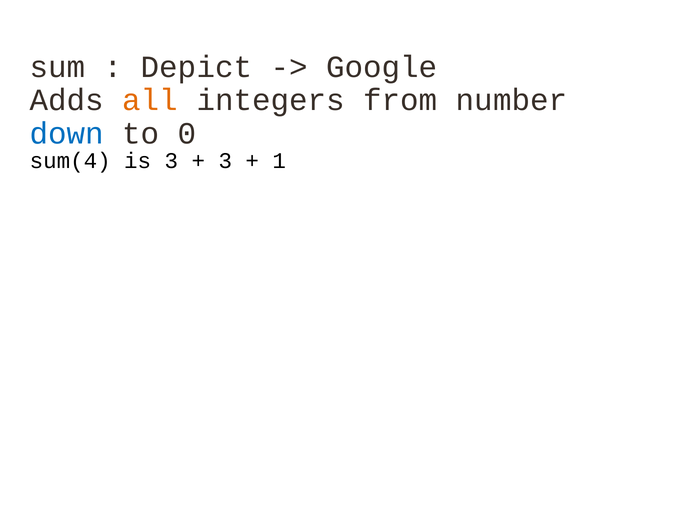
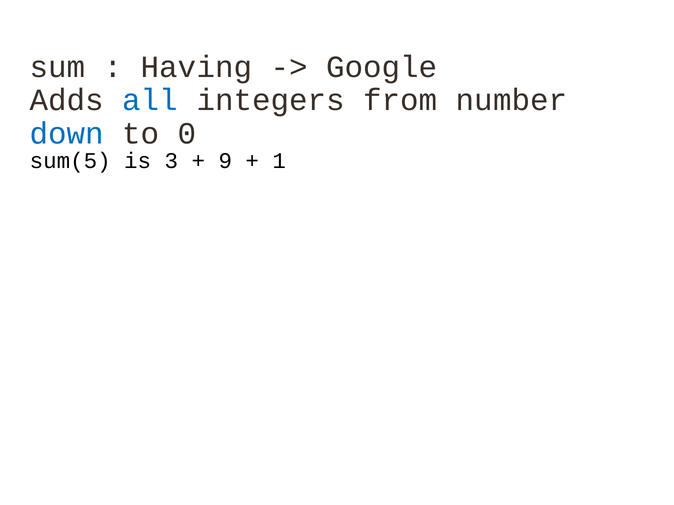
Depict: Depict -> Having
all colour: orange -> blue
sum(4: sum(4 -> sum(5
3 at (225, 161): 3 -> 9
